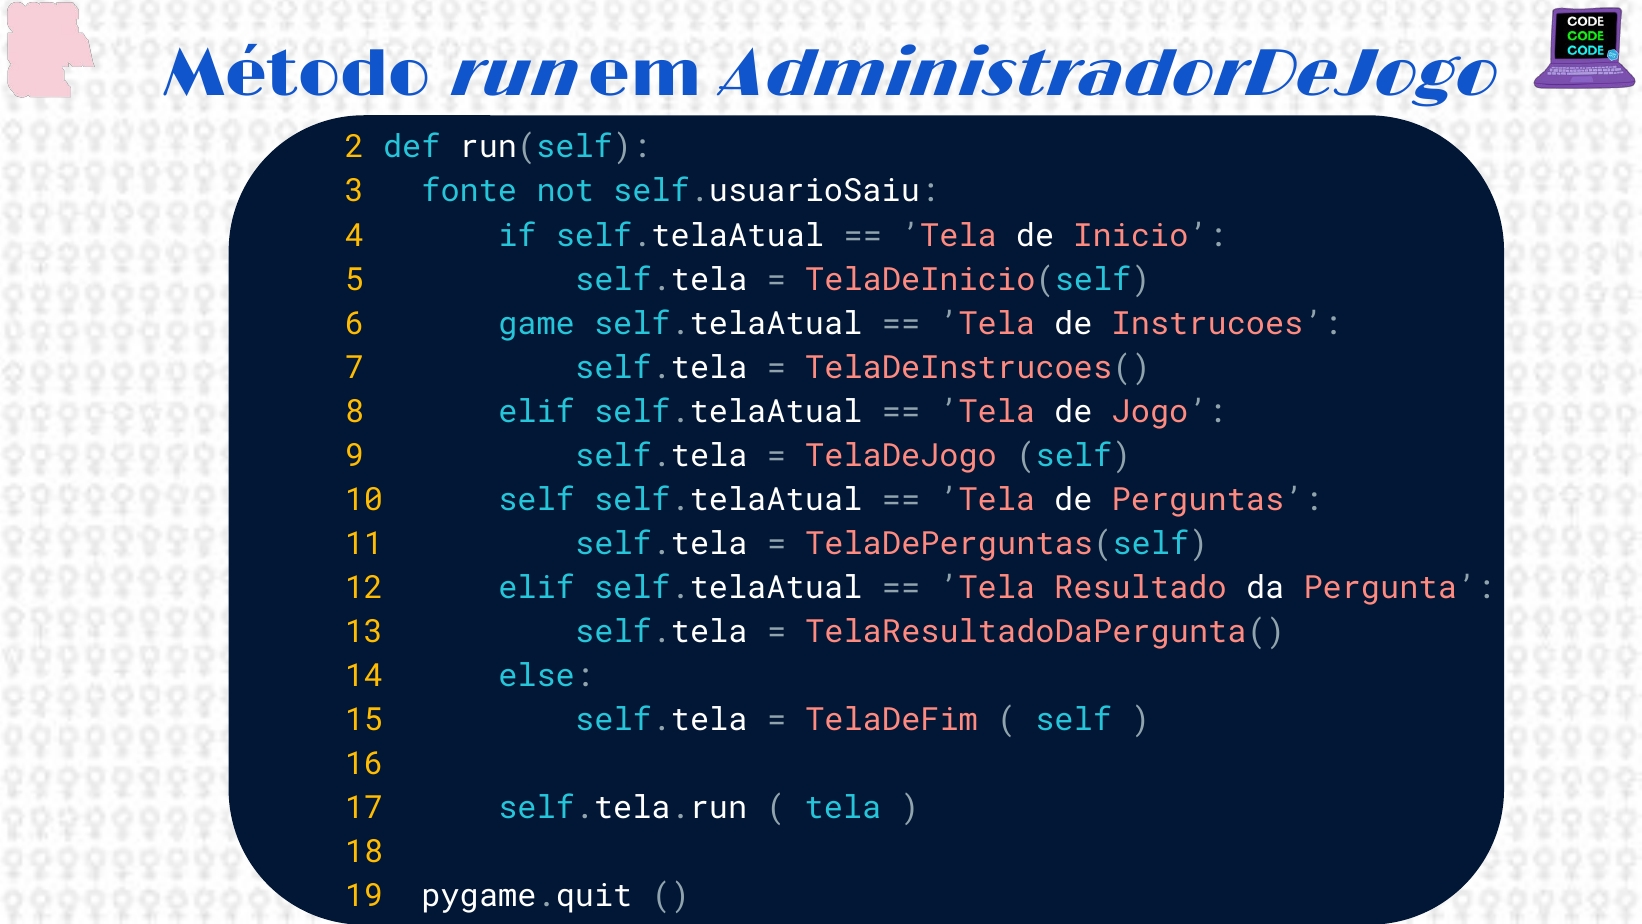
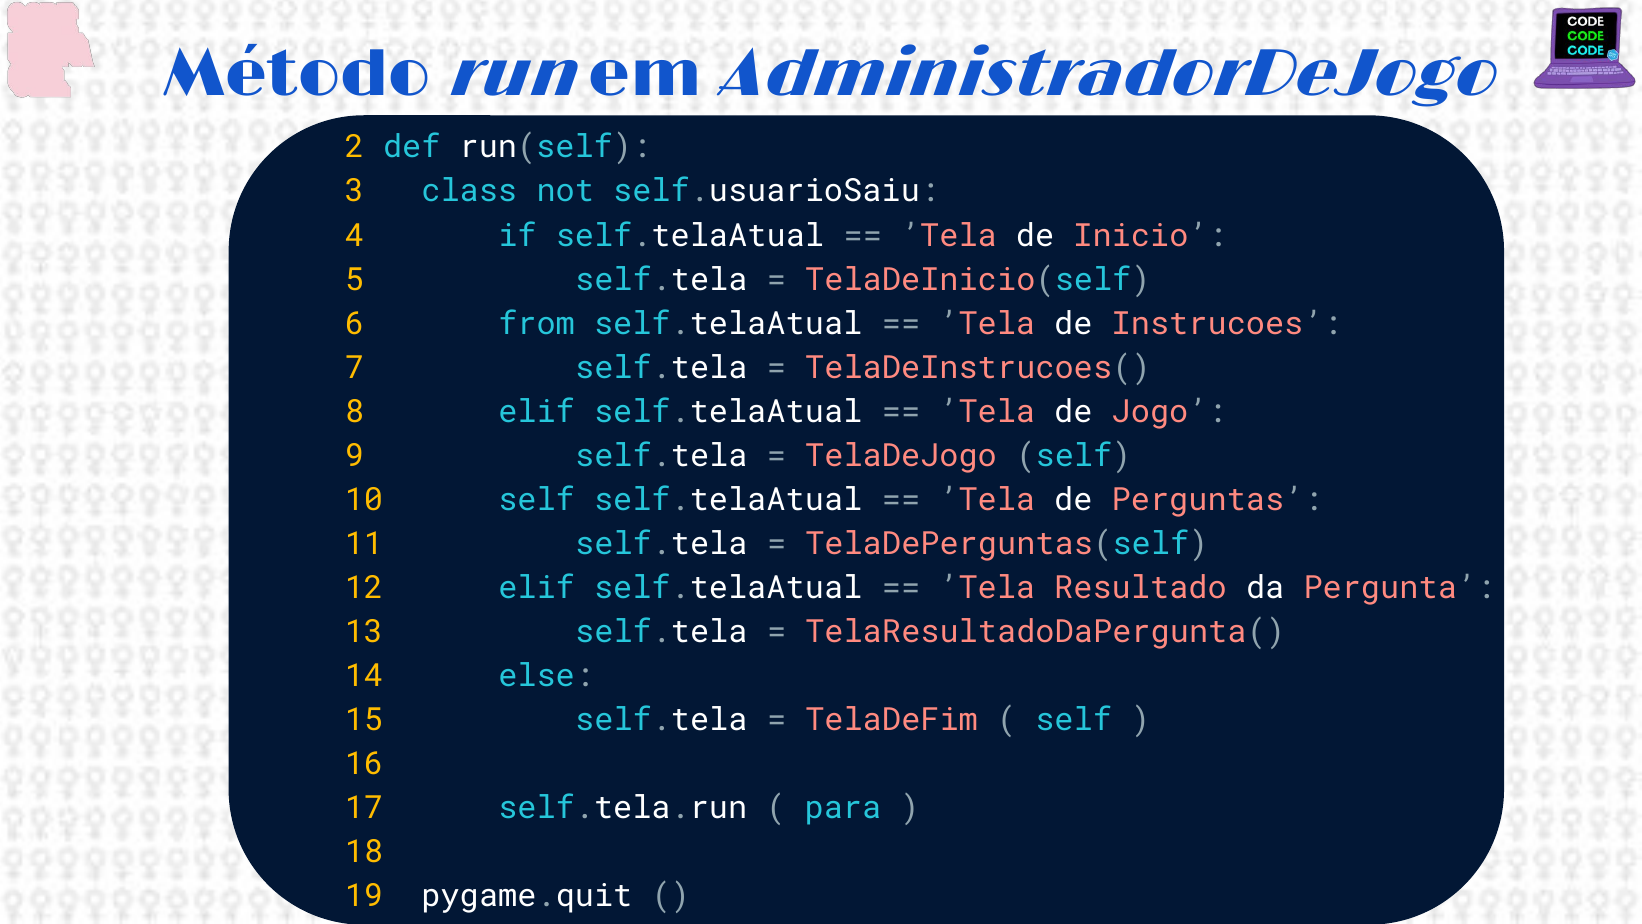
fonte: fonte -> class
game: game -> from
tela: tela -> para
